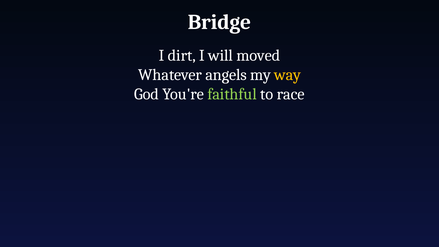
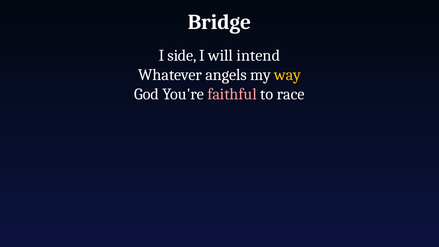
dirt: dirt -> side
moved: moved -> intend
faithful colour: light green -> pink
